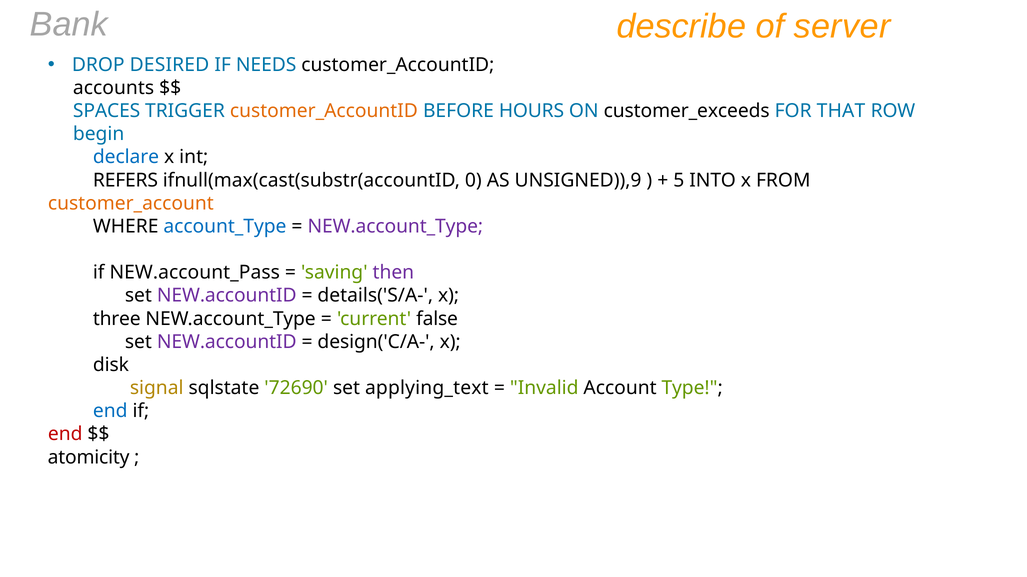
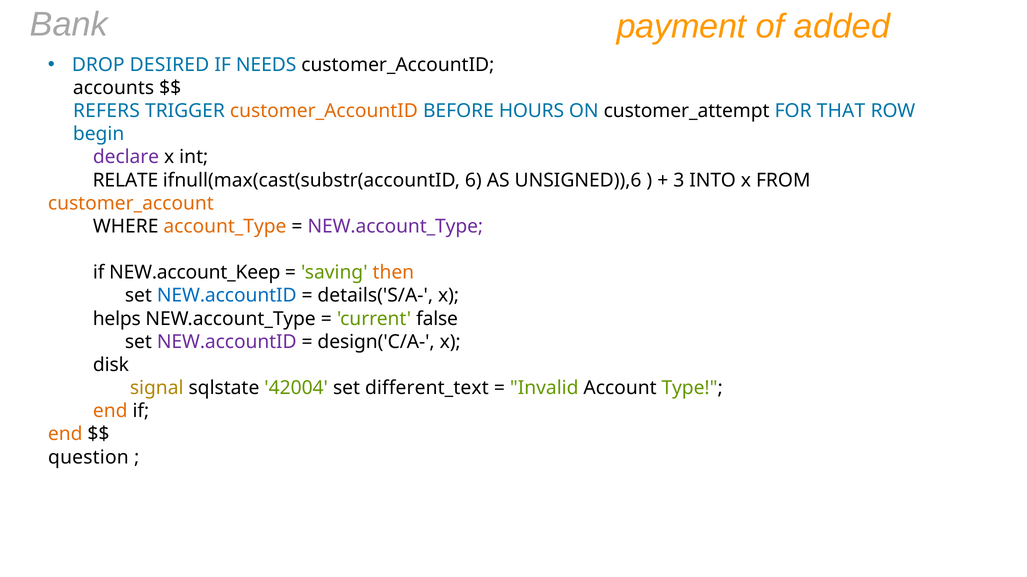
describe: describe -> payment
server: server -> added
SPACES: SPACES -> REFERS
customer_exceeds: customer_exceeds -> customer_attempt
declare colour: blue -> purple
REFERS: REFERS -> RELATE
0: 0 -> 6
UNSIGNED)),9: UNSIGNED)),9 -> UNSIGNED)),6
5: 5 -> 3
account_Type colour: blue -> orange
NEW.account_Pass: NEW.account_Pass -> NEW.account_Keep
then colour: purple -> orange
NEW.accountID at (227, 296) colour: purple -> blue
three: three -> helps
72690: 72690 -> 42004
applying_text: applying_text -> different_text
end at (110, 411) colour: blue -> orange
end at (65, 435) colour: red -> orange
atomicity: atomicity -> question
